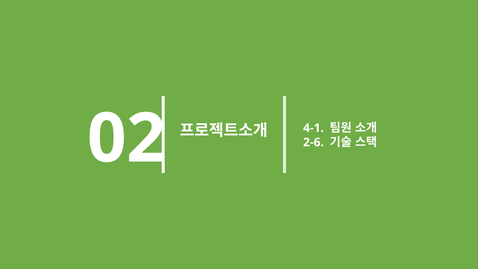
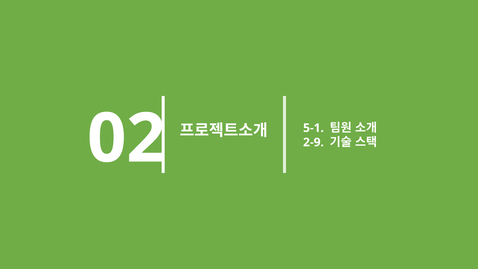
4-1: 4-1 -> 5-1
2-6: 2-6 -> 2-9
